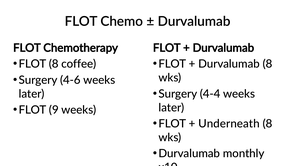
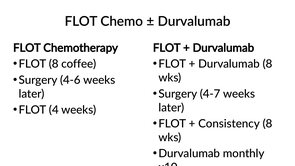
4-4: 4-4 -> 4-7
9: 9 -> 4
Underneath: Underneath -> Consistency
